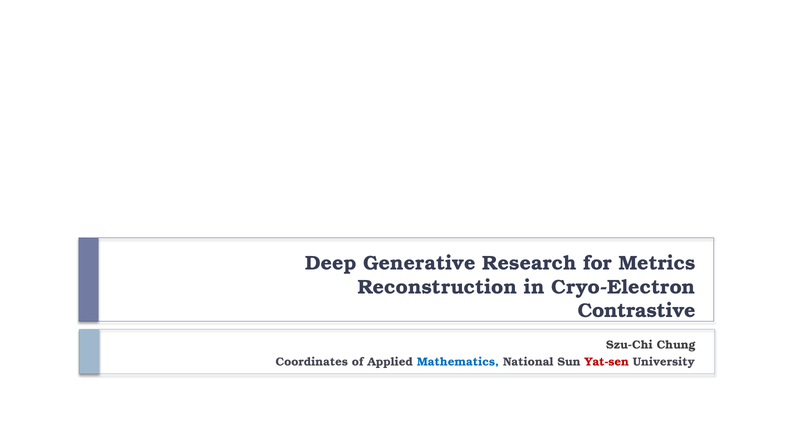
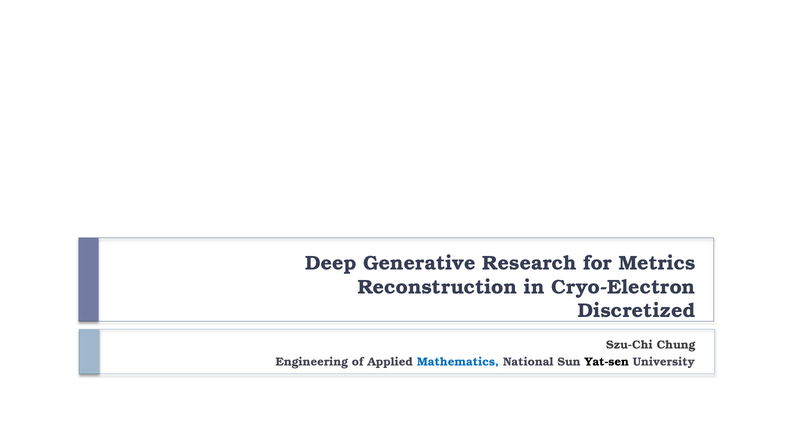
Contrastive: Contrastive -> Discretized
Coordinates: Coordinates -> Engineering
Yat-sen colour: red -> black
